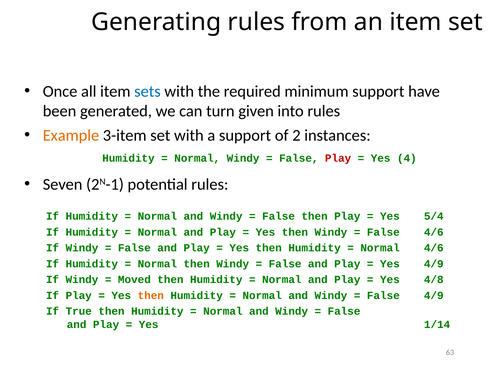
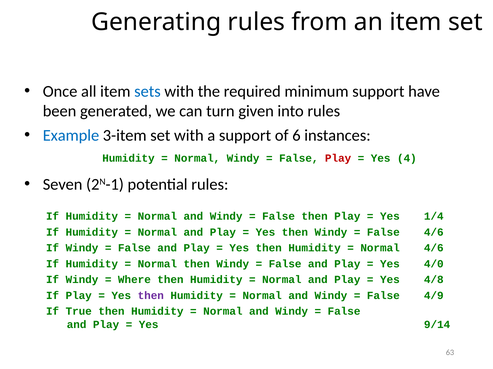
Example colour: orange -> blue
2: 2 -> 6
5/4: 5/4 -> 1/4
4/9 at (434, 264): 4/9 -> 4/0
Moved: Moved -> Where
then at (151, 296) colour: orange -> purple
1/14: 1/14 -> 9/14
